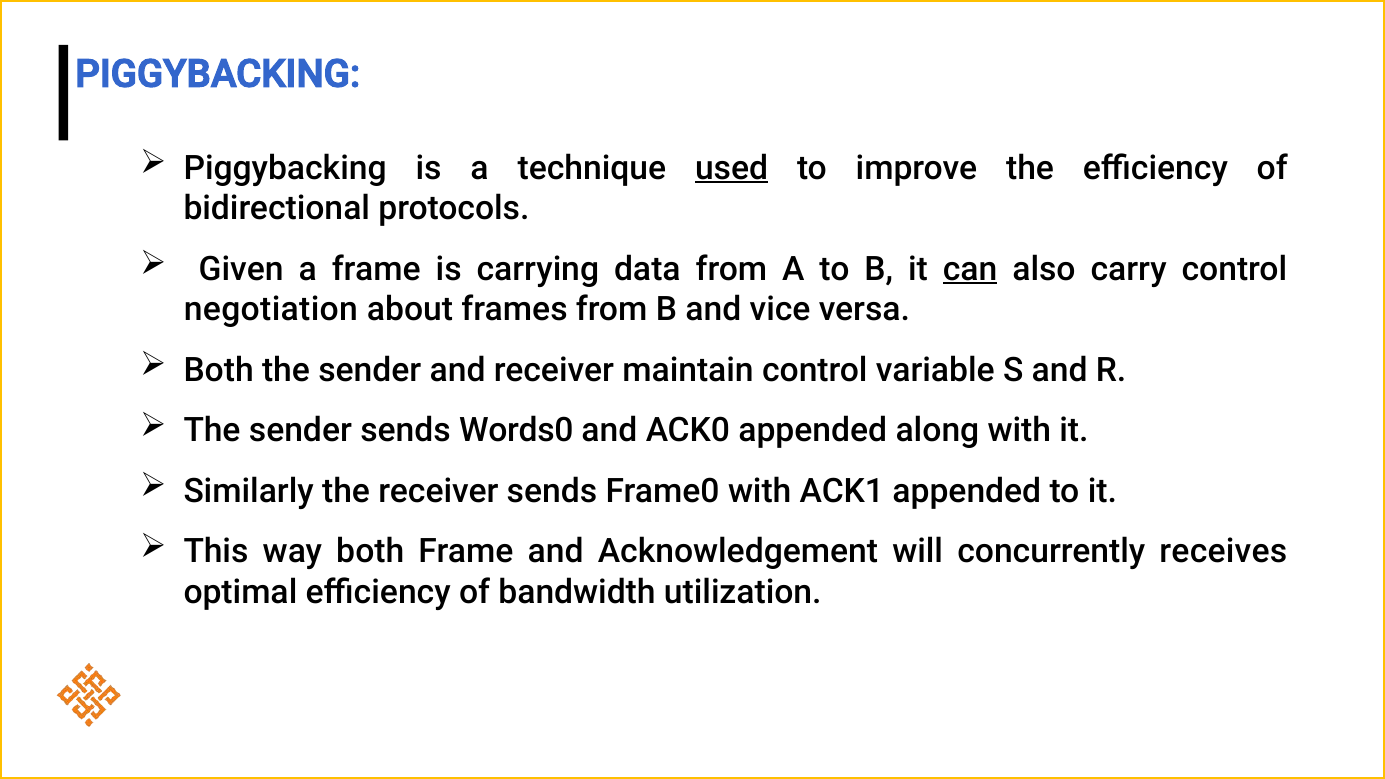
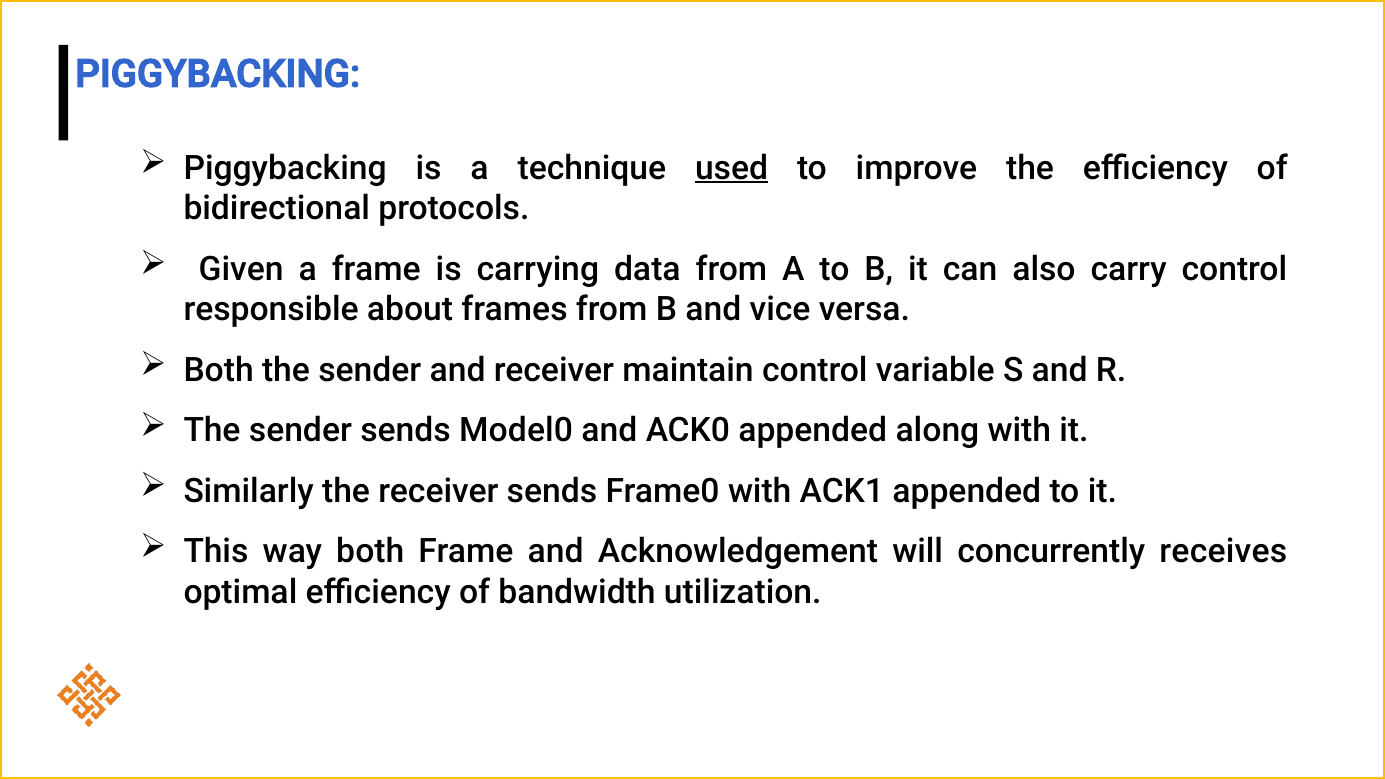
can underline: present -> none
negotiation: negotiation -> responsible
Words0: Words0 -> Model0
